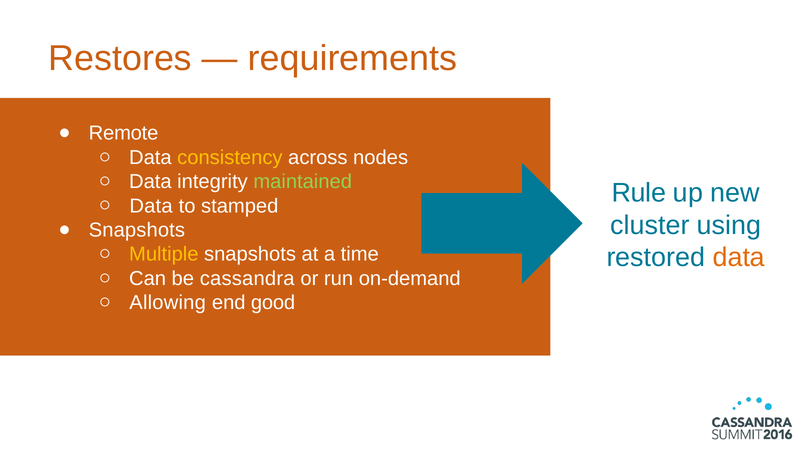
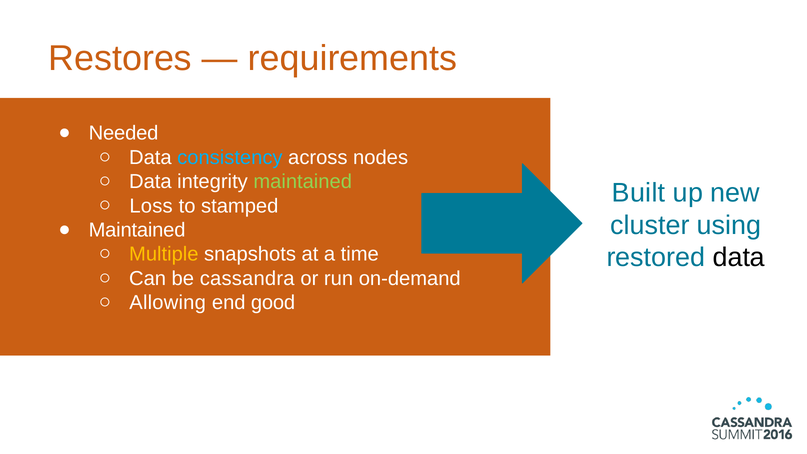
Remote: Remote -> Needed
consistency colour: yellow -> light blue
Rule: Rule -> Built
Data at (151, 206): Data -> Loss
Snapshots at (137, 230): Snapshots -> Maintained
data at (739, 257) colour: orange -> black
